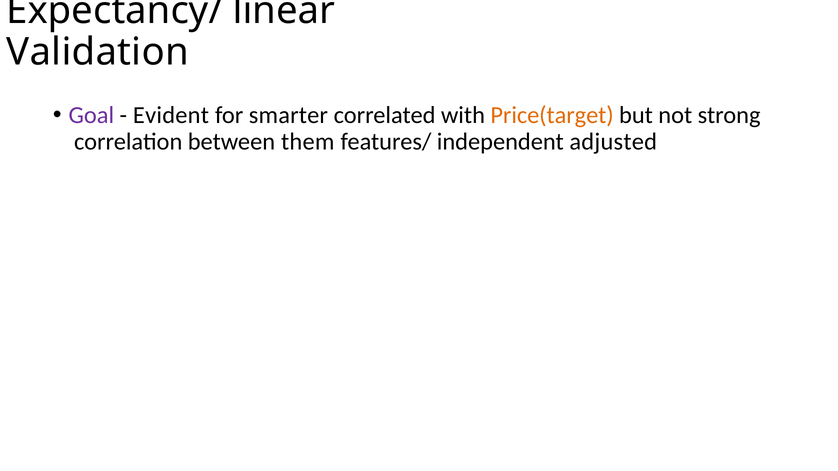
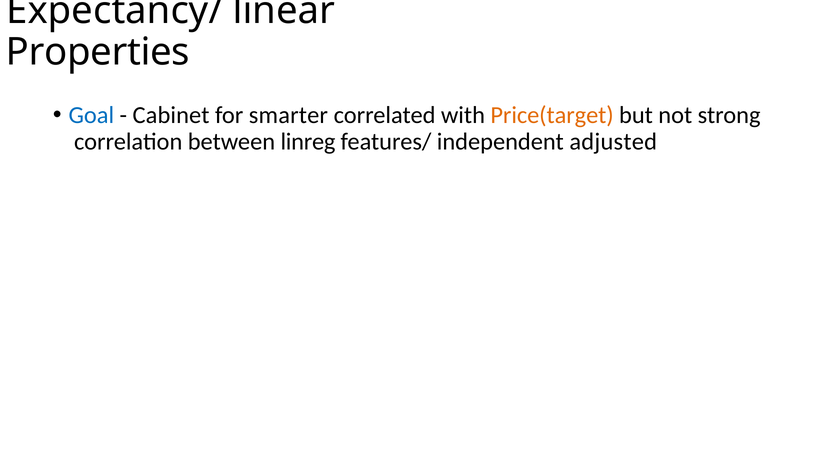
Validation: Validation -> Properties
Goal colour: purple -> blue
Evident: Evident -> Cabinet
them: them -> linreg
